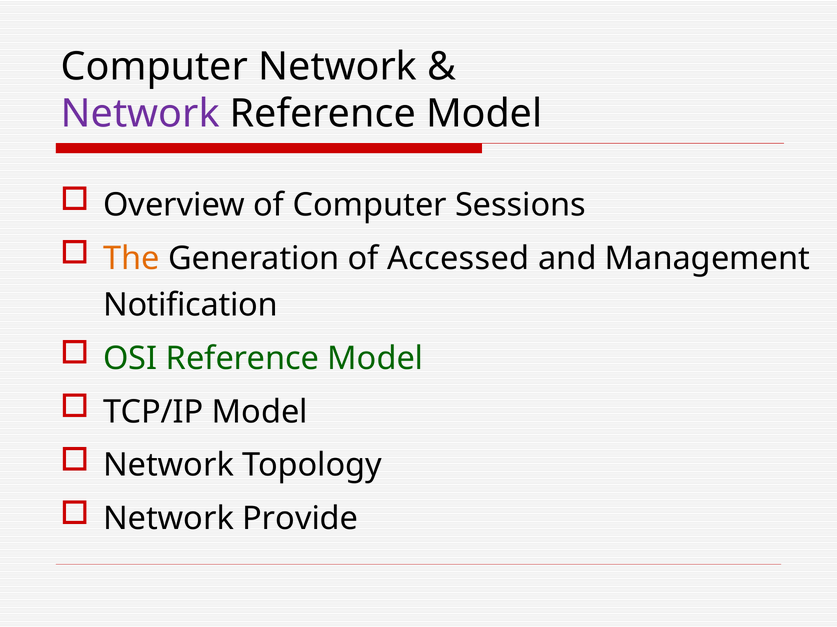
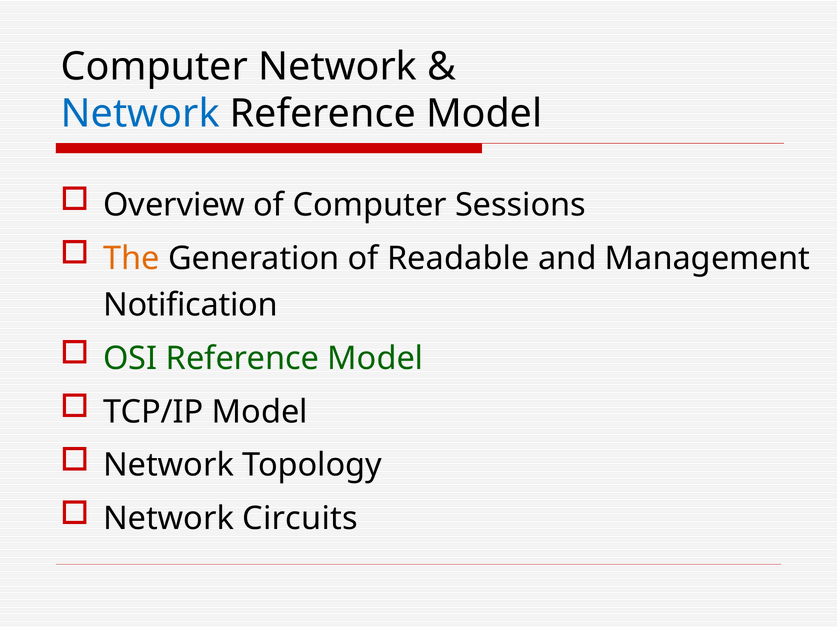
Network at (140, 114) colour: purple -> blue
Accessed: Accessed -> Readable
Provide: Provide -> Circuits
